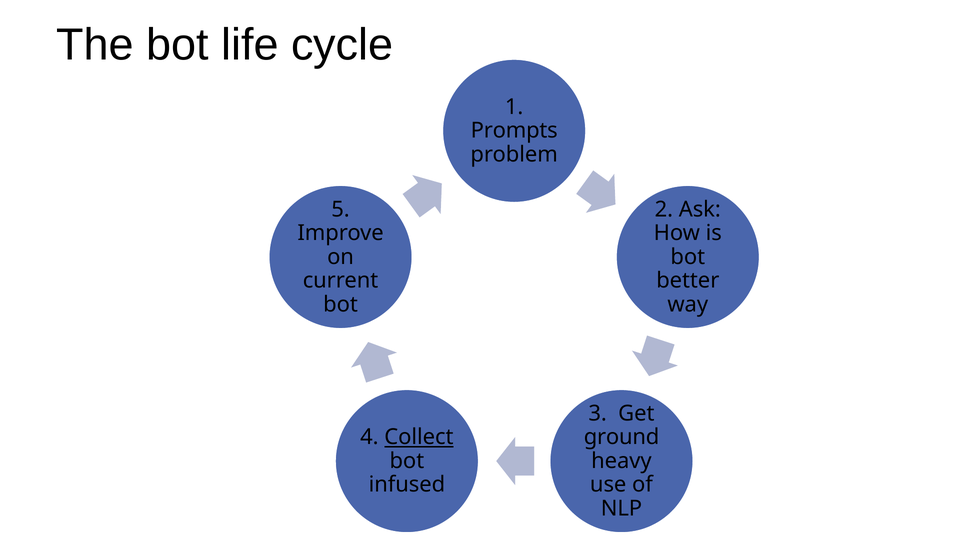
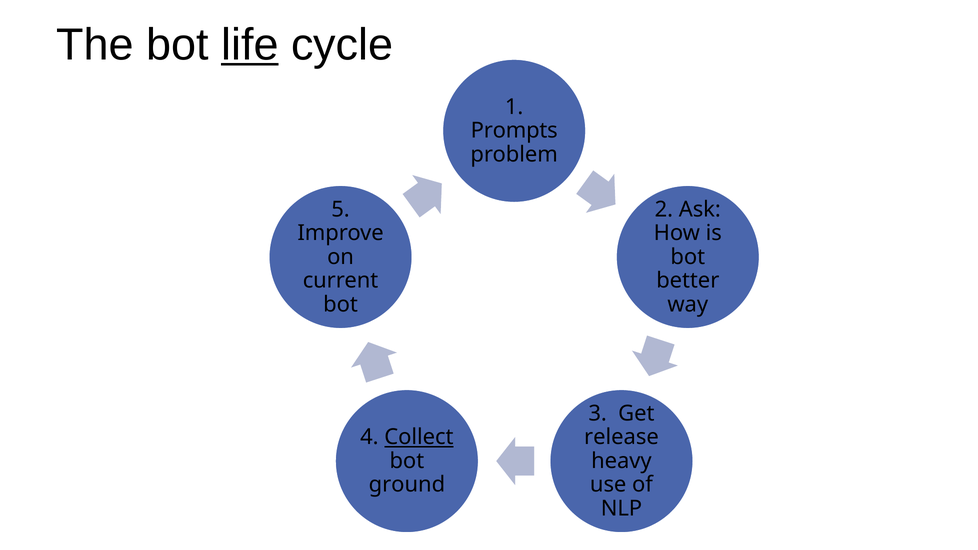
life underline: none -> present
ground: ground -> release
infused: infused -> ground
